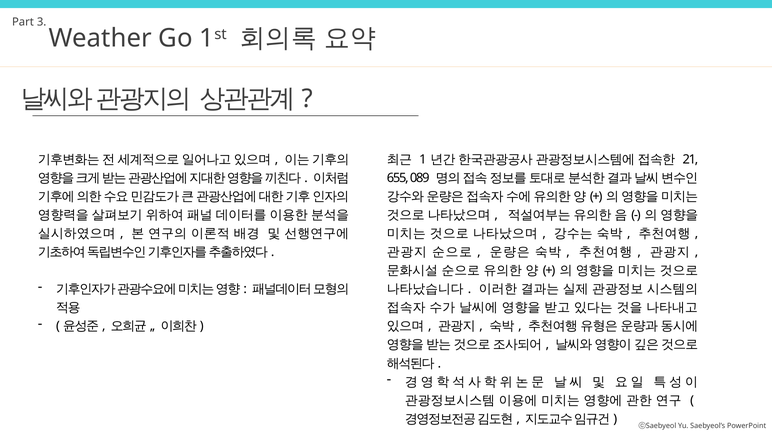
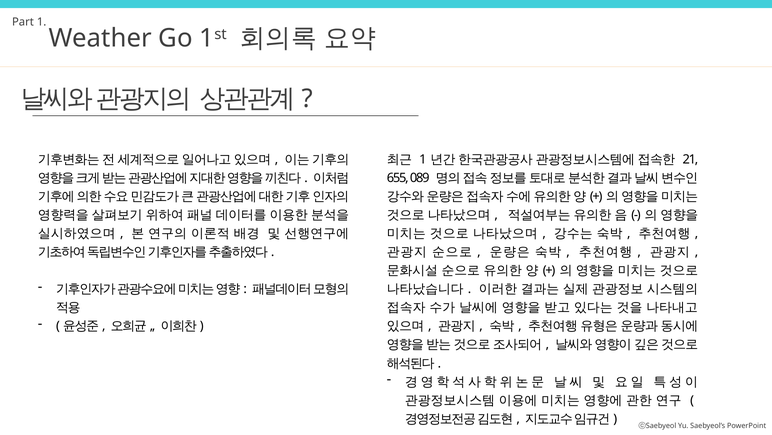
Part 3: 3 -> 1
